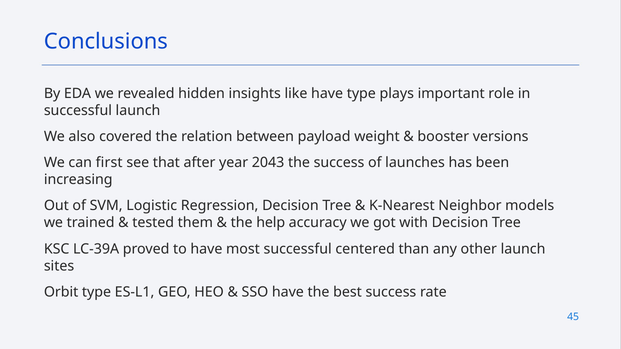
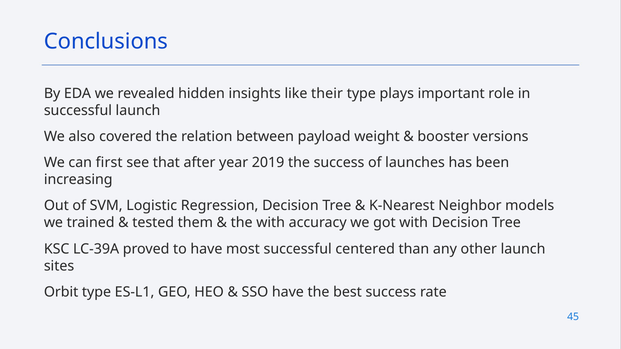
like have: have -> their
2043: 2043 -> 2019
the help: help -> with
